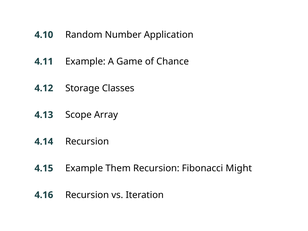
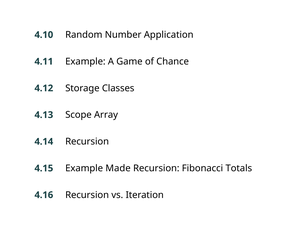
Them: Them -> Made
Might: Might -> Totals
